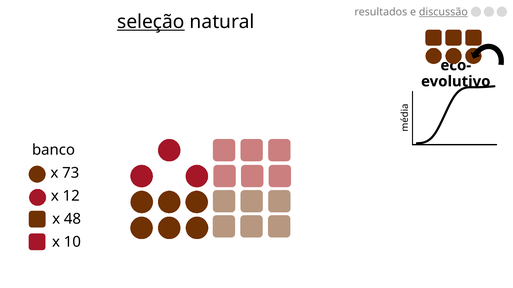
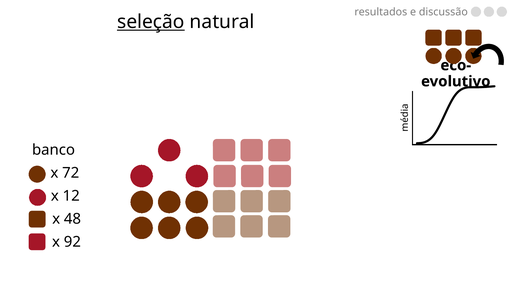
discussão underline: present -> none
73: 73 -> 72
10: 10 -> 92
